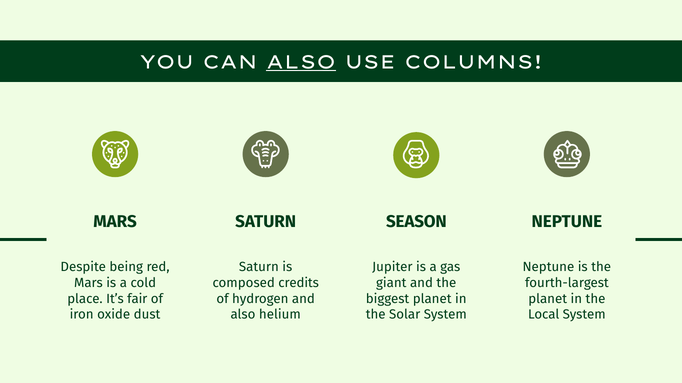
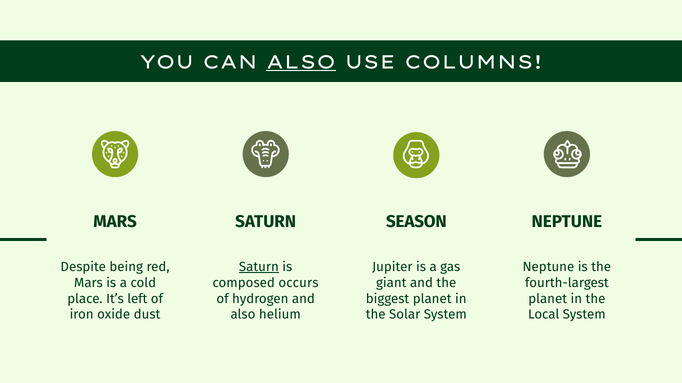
Saturn at (259, 267) underline: none -> present
credits: credits -> occurs
fair: fair -> left
